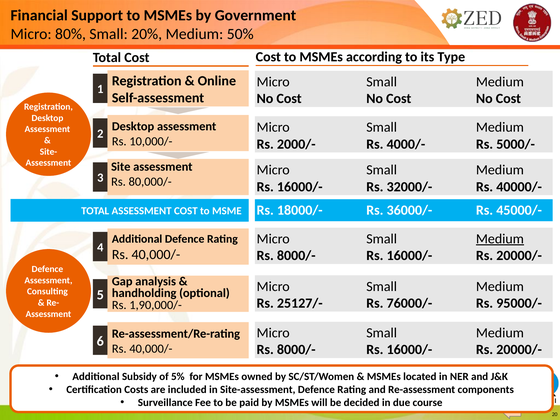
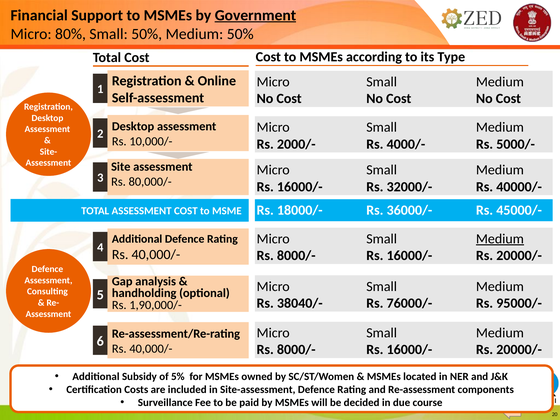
Government underline: none -> present
Small 20%: 20% -> 50%
25127/-: 25127/- -> 38040/-
